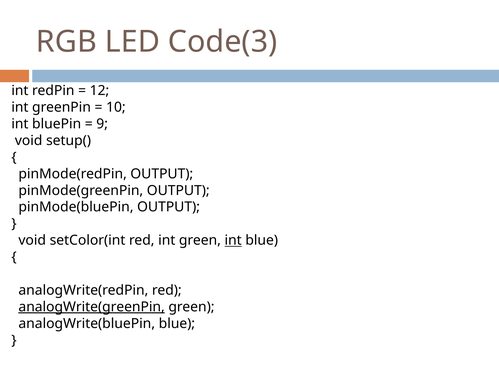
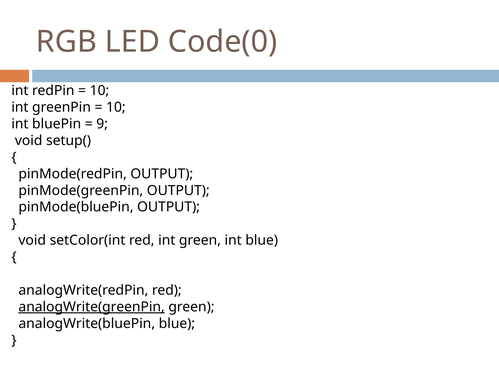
Code(3: Code(3 -> Code(0
12 at (99, 91): 12 -> 10
int at (233, 241) underline: present -> none
